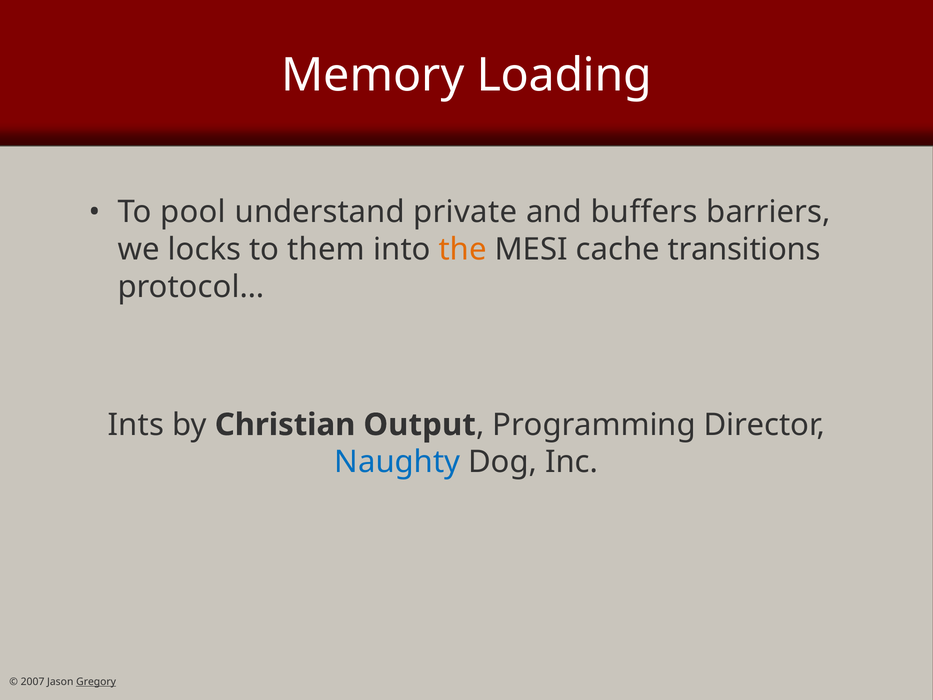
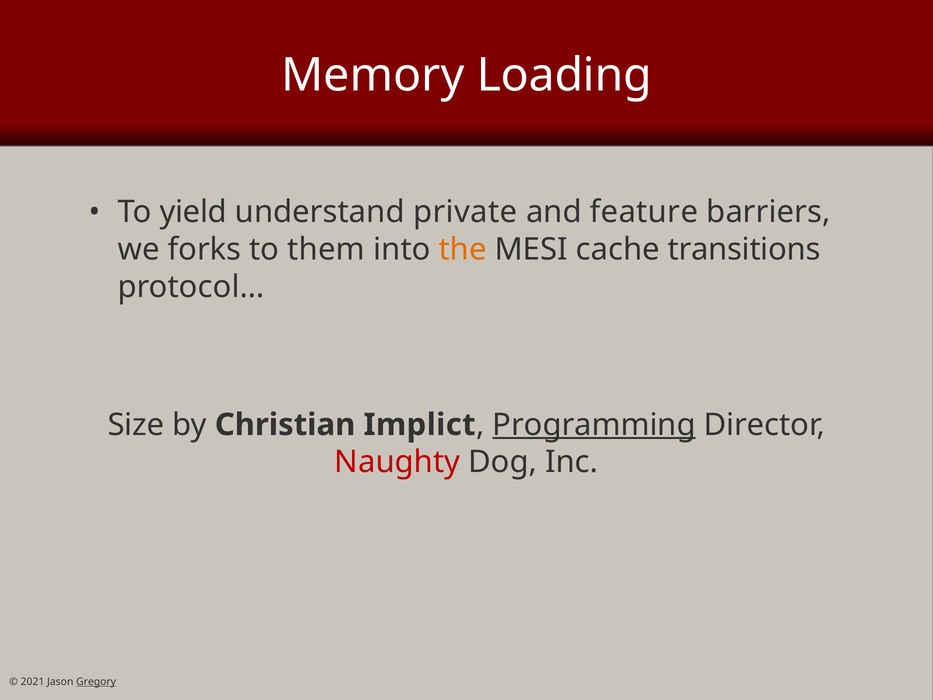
pool: pool -> yield
buffers: buffers -> feature
locks: locks -> forks
Ints: Ints -> Size
Output: Output -> Implict
Programming underline: none -> present
Naughty colour: blue -> red
2007: 2007 -> 2021
